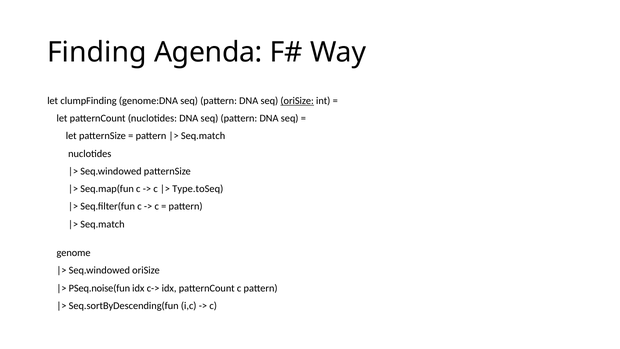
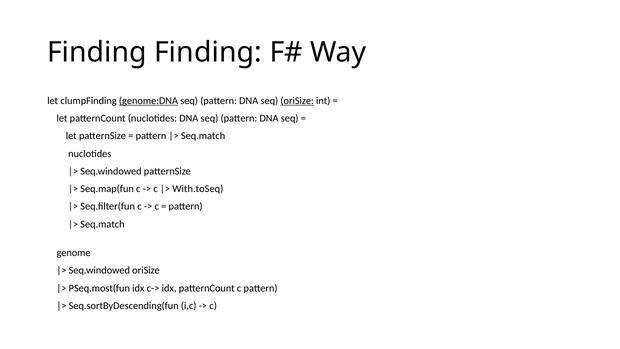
Finding Agenda: Agenda -> Finding
genome:DNA underline: none -> present
Type.toSeq: Type.toSeq -> With.toSeq
PSeq.noise(fun: PSeq.noise(fun -> PSeq.most(fun
